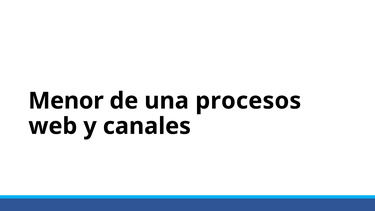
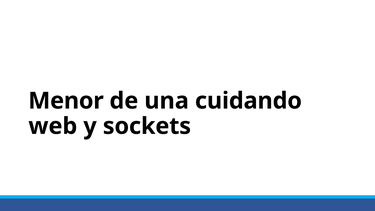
procesos: procesos -> cuidando
canales: canales -> sockets
